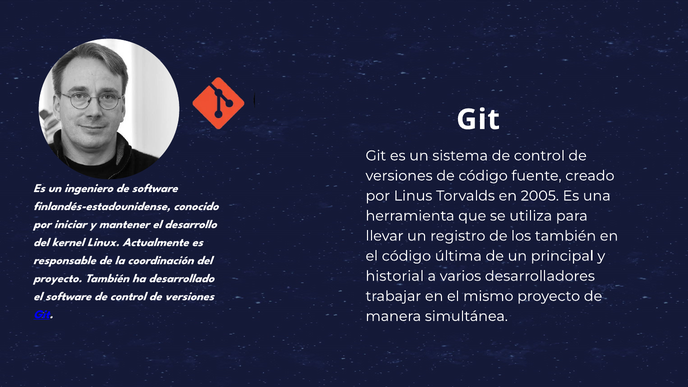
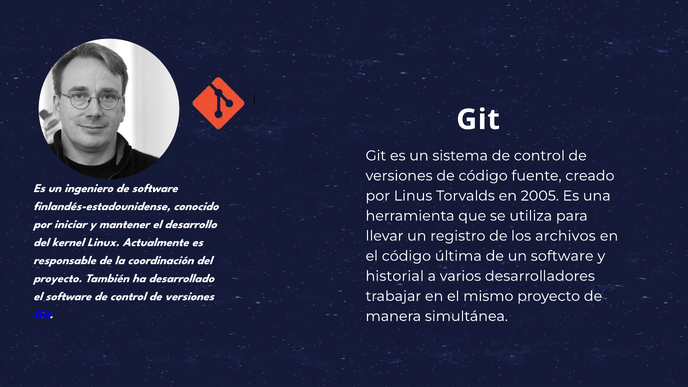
los también: también -> archivos
un principal: principal -> software
